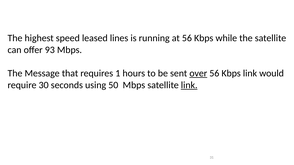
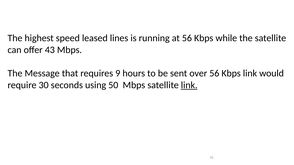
93: 93 -> 43
1: 1 -> 9
over underline: present -> none
